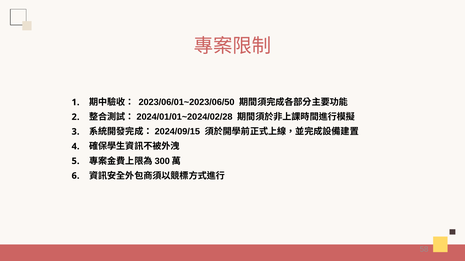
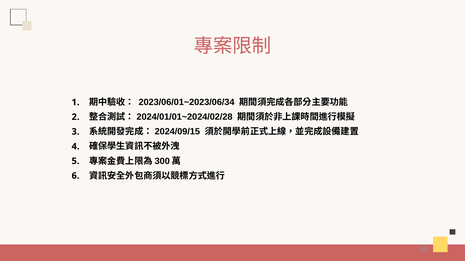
2023/06/01~2023/06/50: 2023/06/01~2023/06/50 -> 2023/06/01~2023/06/34
